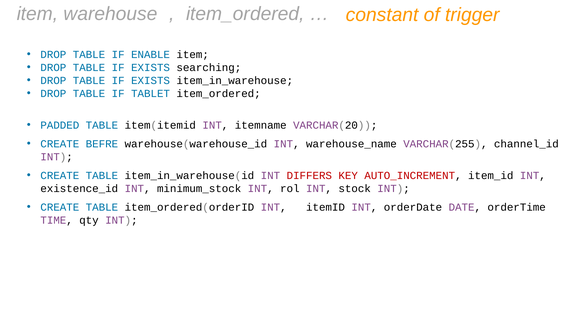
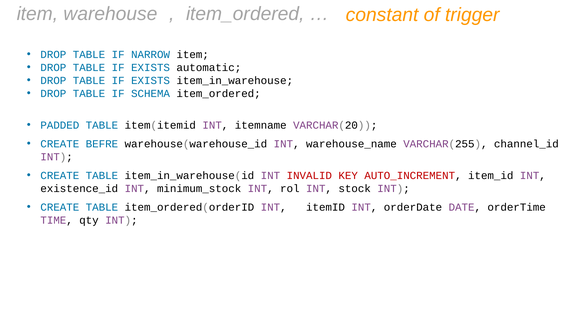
ENABLE: ENABLE -> NARROW
searching: searching -> automatic
TABLET: TABLET -> SCHEMA
DIFFERS: DIFFERS -> INVALID
